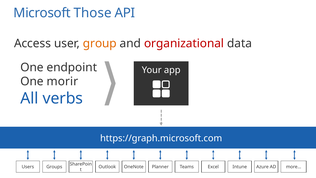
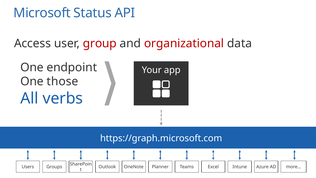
Those: Those -> Status
group colour: orange -> red
morir: morir -> those
